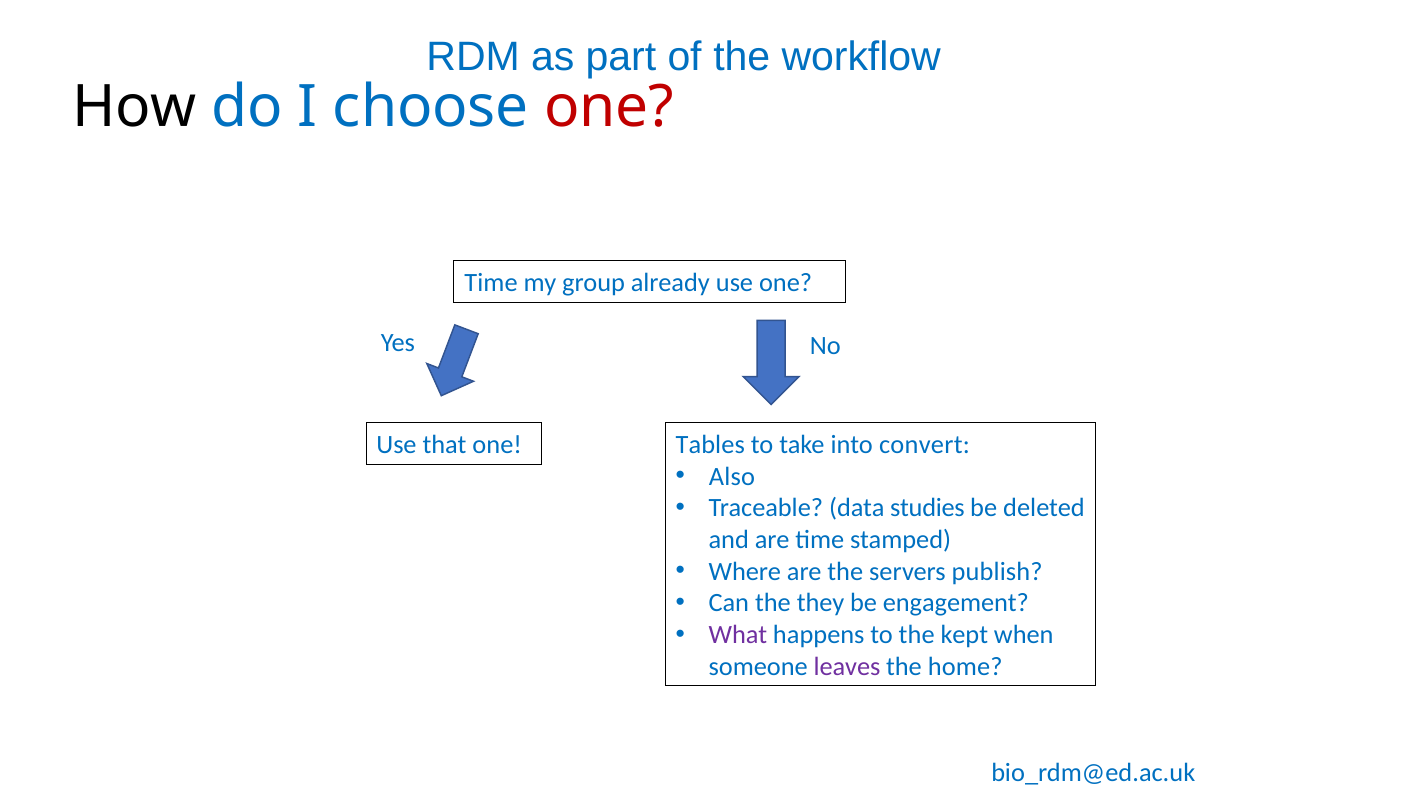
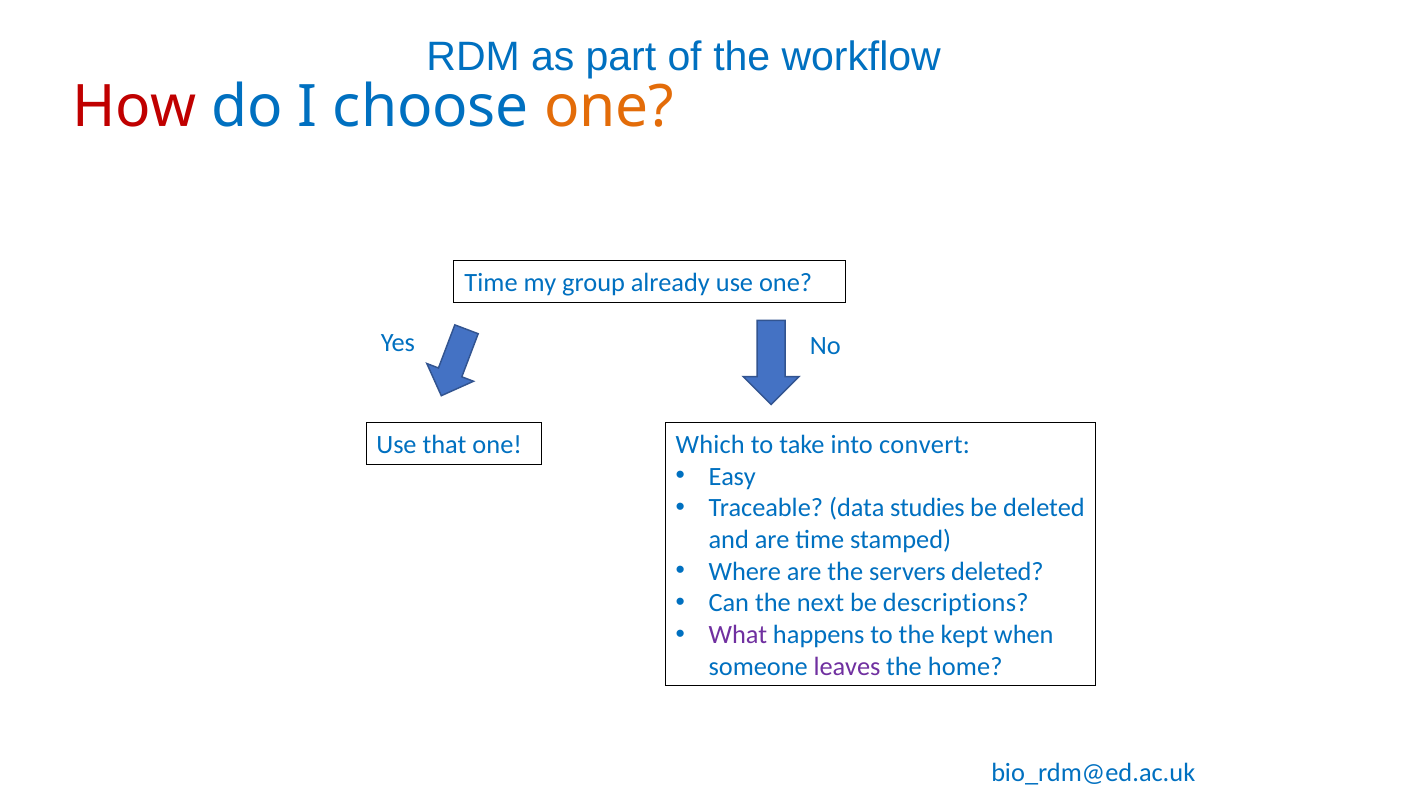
How colour: black -> red
one at (609, 107) colour: red -> orange
Tables: Tables -> Which
Also: Also -> Easy
servers publish: publish -> deleted
they: they -> next
engagement: engagement -> descriptions
